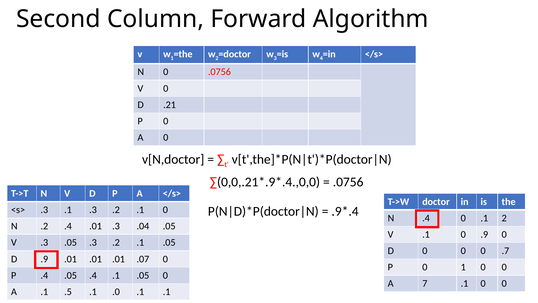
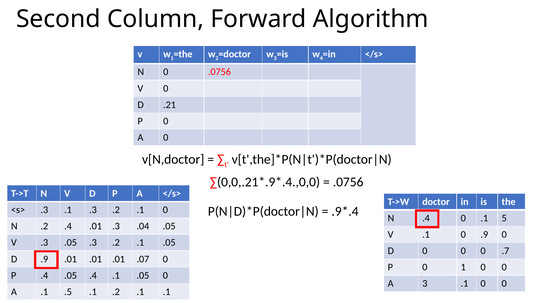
.1 2: 2 -> 5
A 7: 7 -> 3
.1 .0: .0 -> .2
